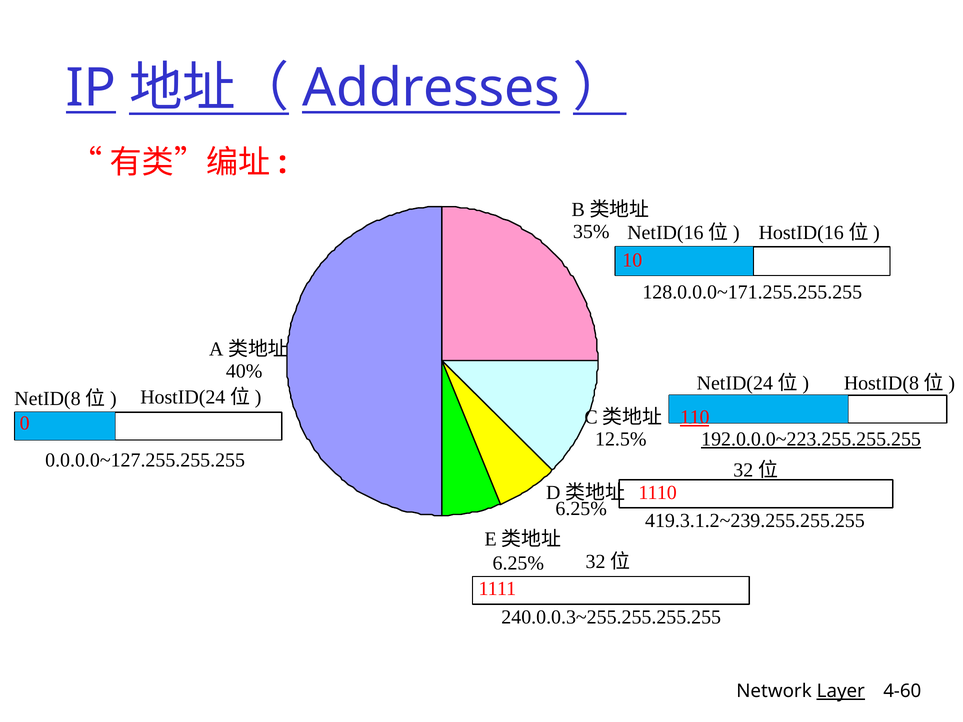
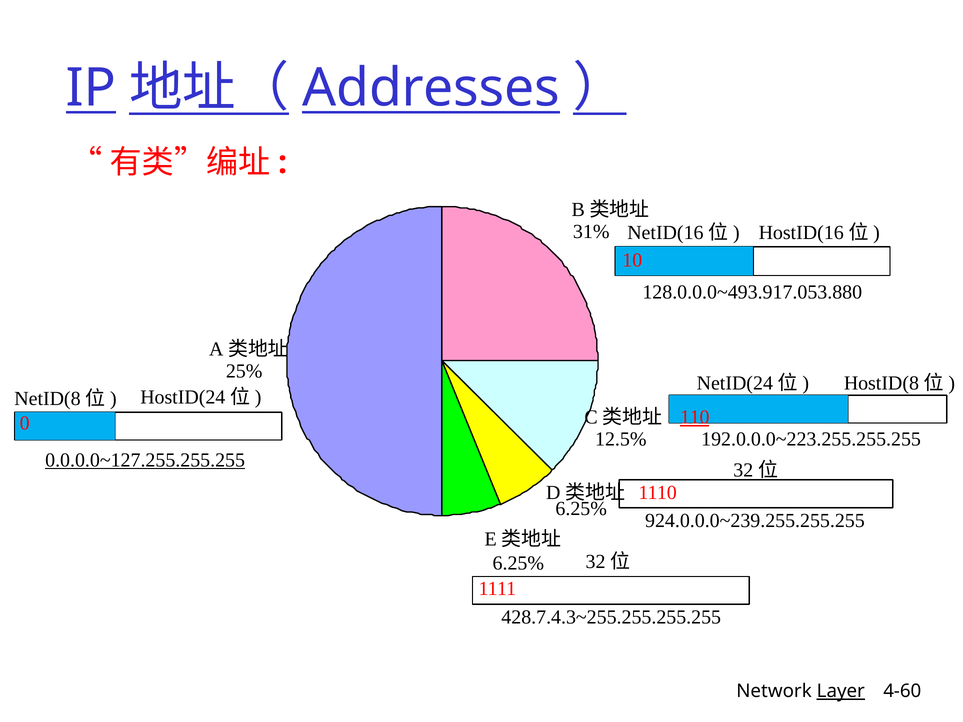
35%: 35% -> 31%
128.0.0.0~171.255.255.255: 128.0.0.0~171.255.255.255 -> 128.0.0.0~493.917.053.880
40%: 40% -> 25%
192.0.0.0~223.255.255.255 underline: present -> none
0.0.0.0~127.255.255.255 underline: none -> present
419.3.1.2~239.255.255.255: 419.3.1.2~239.255.255.255 -> 924.0.0.0~239.255.255.255
240.0.0.3~255.255.255.255: 240.0.0.3~255.255.255.255 -> 428.7.4.3~255.255.255.255
